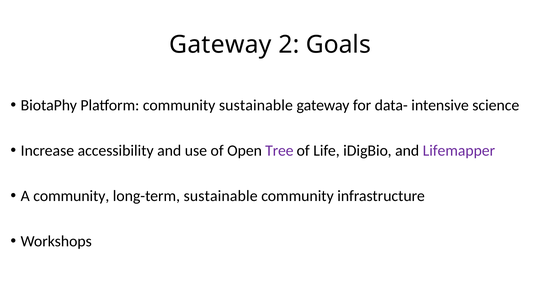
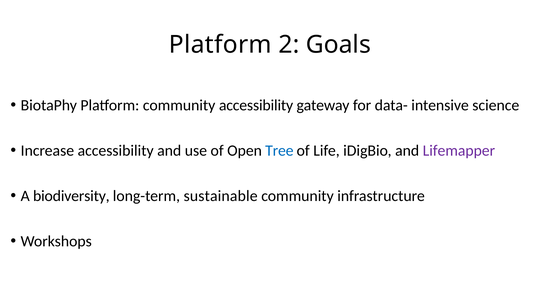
Gateway at (220, 45): Gateway -> Platform
community sustainable: sustainable -> accessibility
Tree colour: purple -> blue
A community: community -> biodiversity
